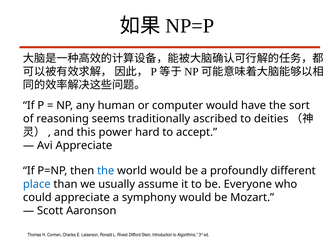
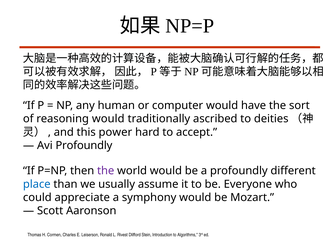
reasoning seems: seems -> would
Avi Appreciate: Appreciate -> Profoundly
the at (106, 171) colour: blue -> purple
